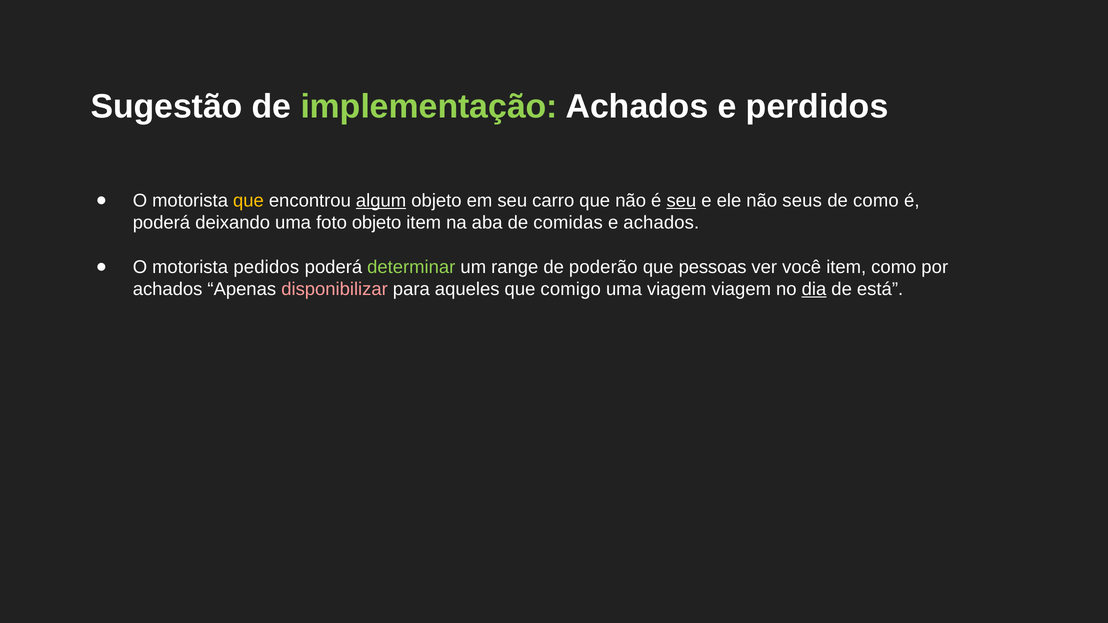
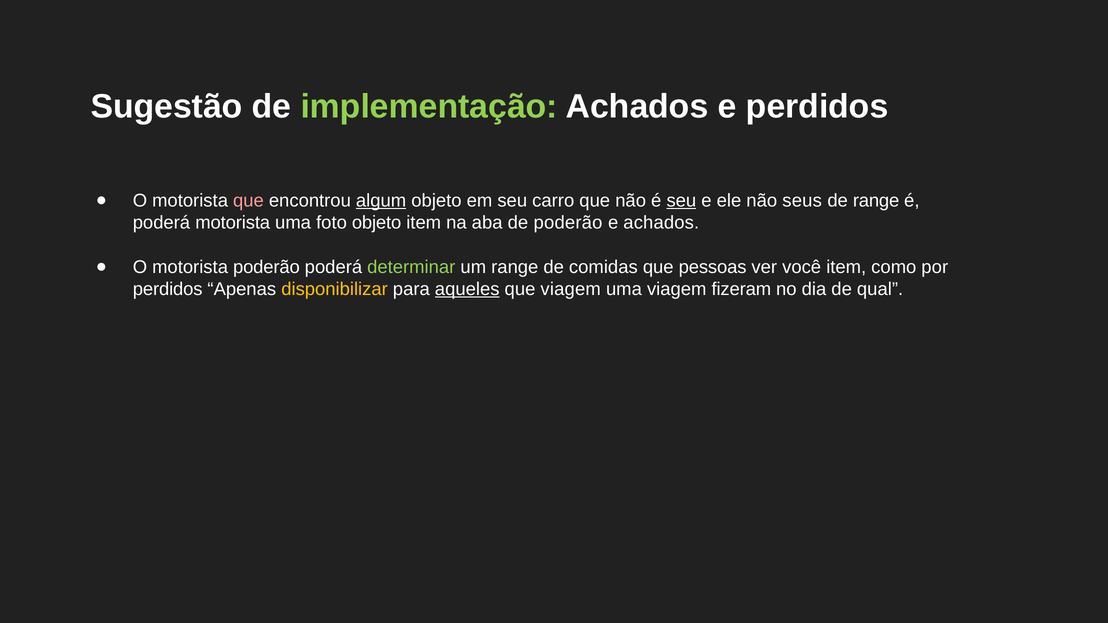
que at (248, 201) colour: yellow -> pink
de como: como -> range
poderá deixando: deixando -> motorista
de comidas: comidas -> poderão
motorista pedidos: pedidos -> poderão
poderão: poderão -> comidas
achados at (168, 289): achados -> perdidos
disponibilizar colour: pink -> yellow
aqueles underline: none -> present
que comigo: comigo -> viagem
viagem viagem: viagem -> fizeram
dia underline: present -> none
está: está -> qual
